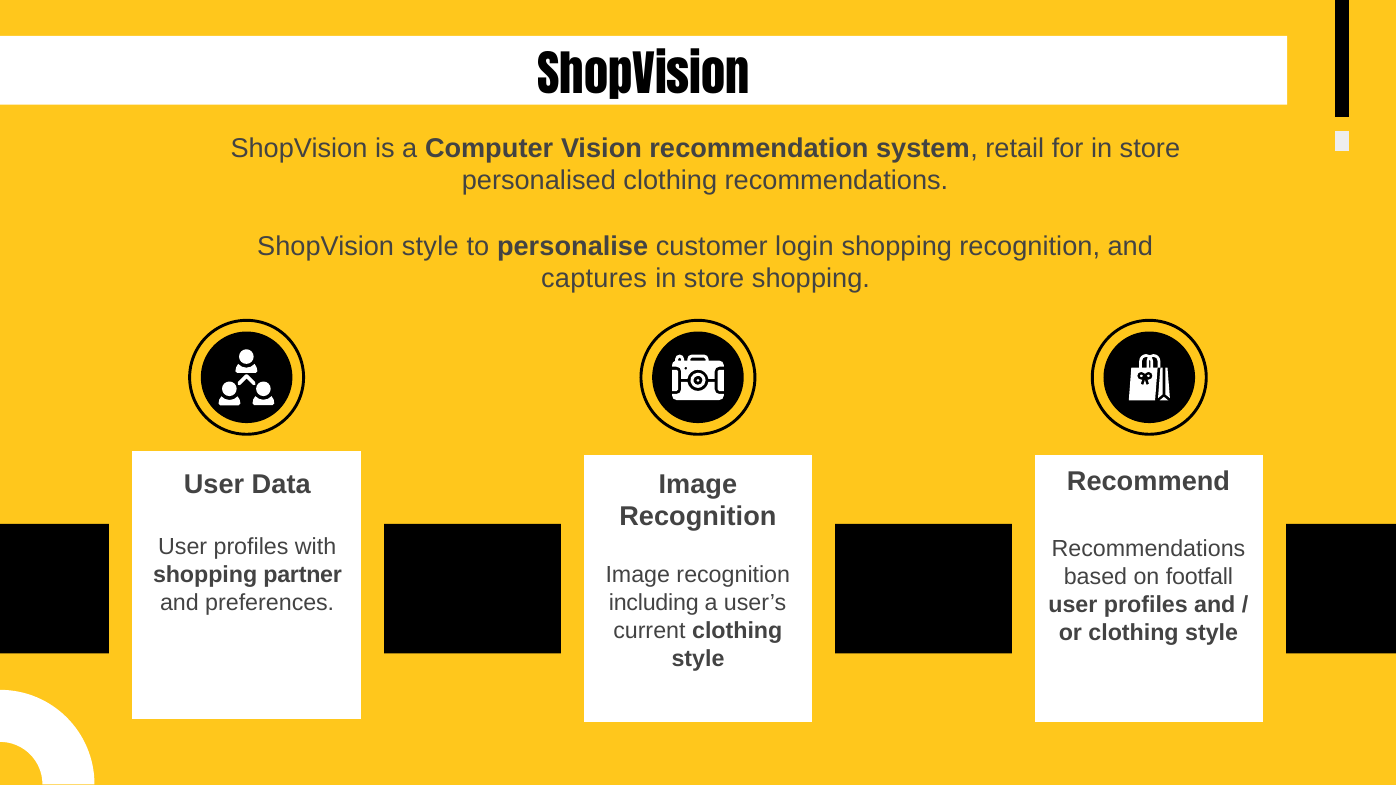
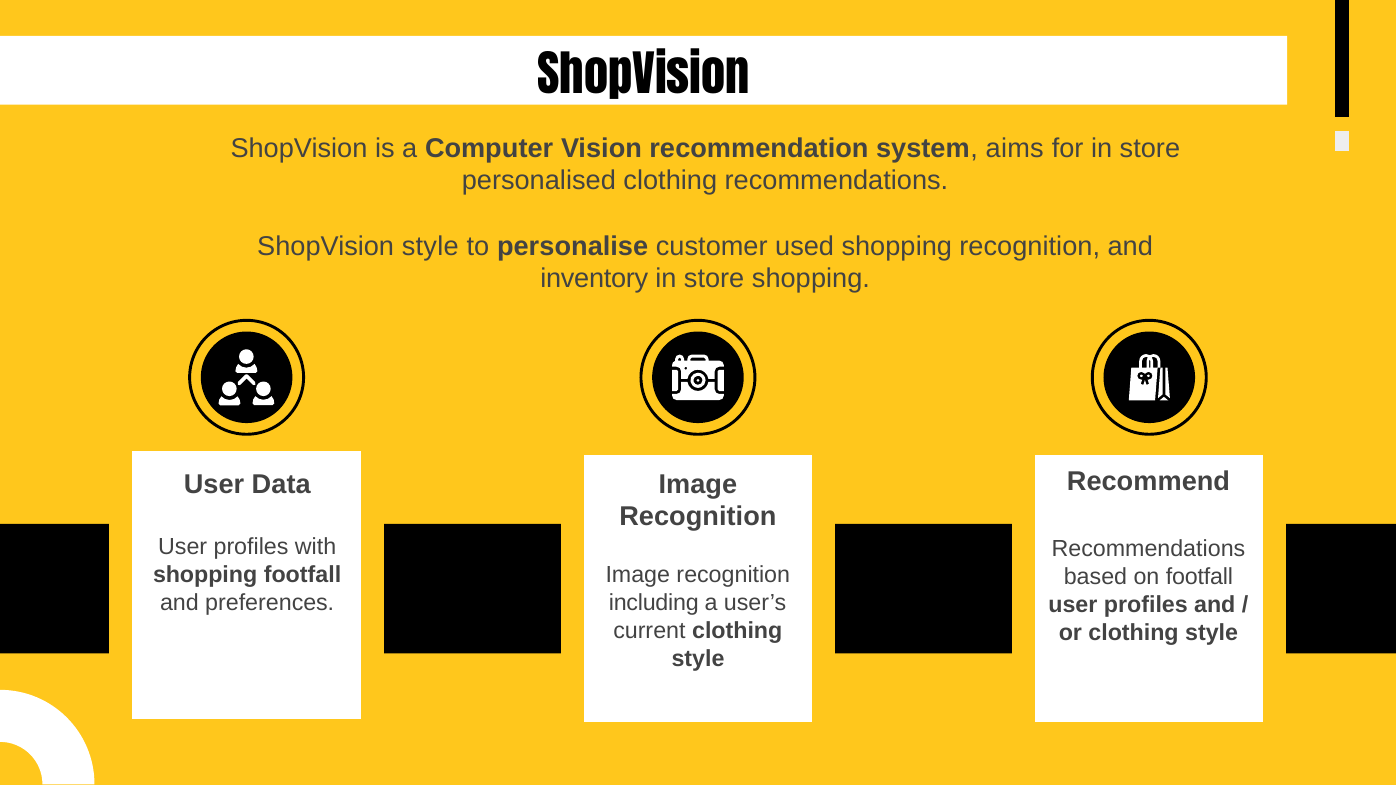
retail: retail -> aims
login: login -> used
captures: captures -> inventory
shopping partner: partner -> footfall
